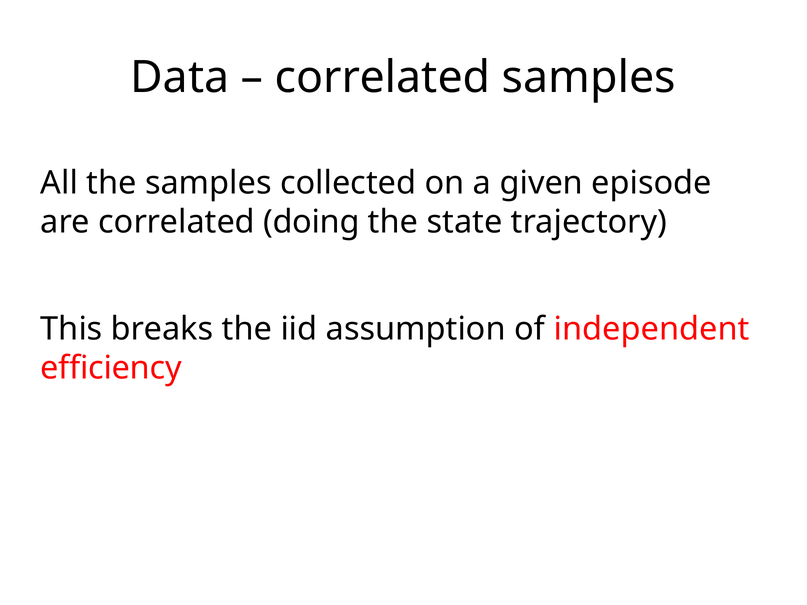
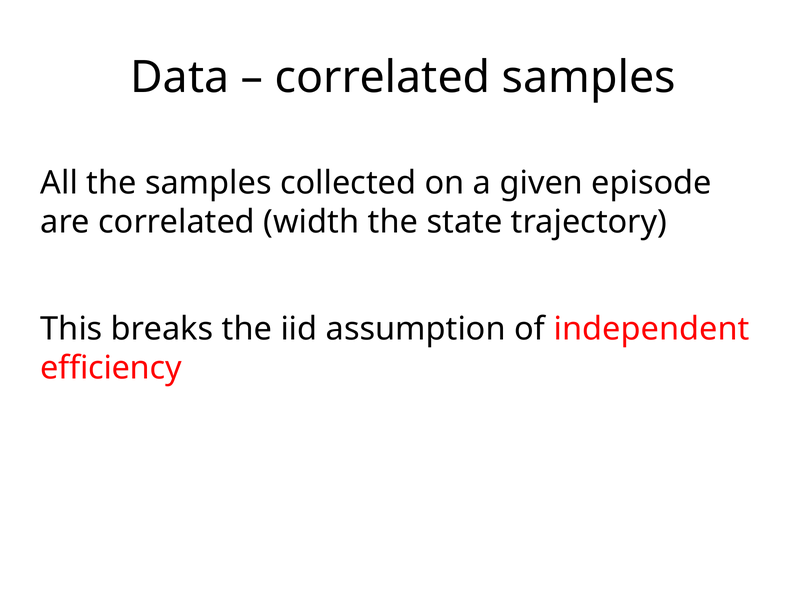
doing: doing -> width
